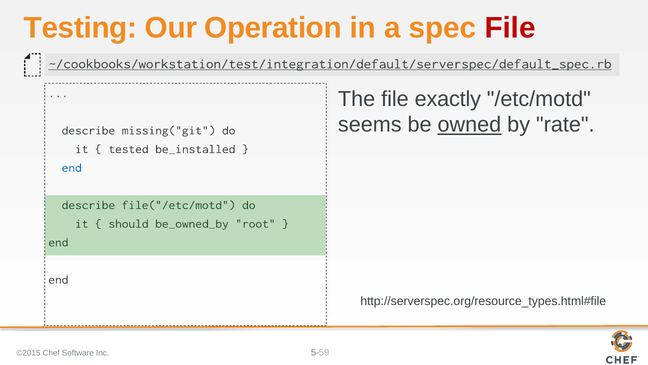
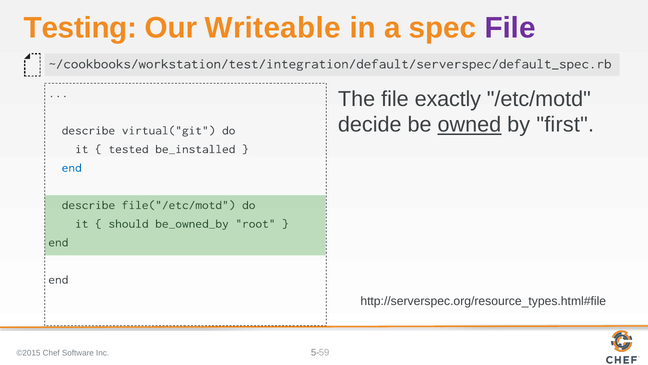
Operation: Operation -> Writeable
File at (510, 28) colour: red -> purple
~/cookbooks/workstation/test/integration/default/serverspec/default_spec.rb underline: present -> none
seems: seems -> decide
rate: rate -> first
missing("git: missing("git -> virtual("git
